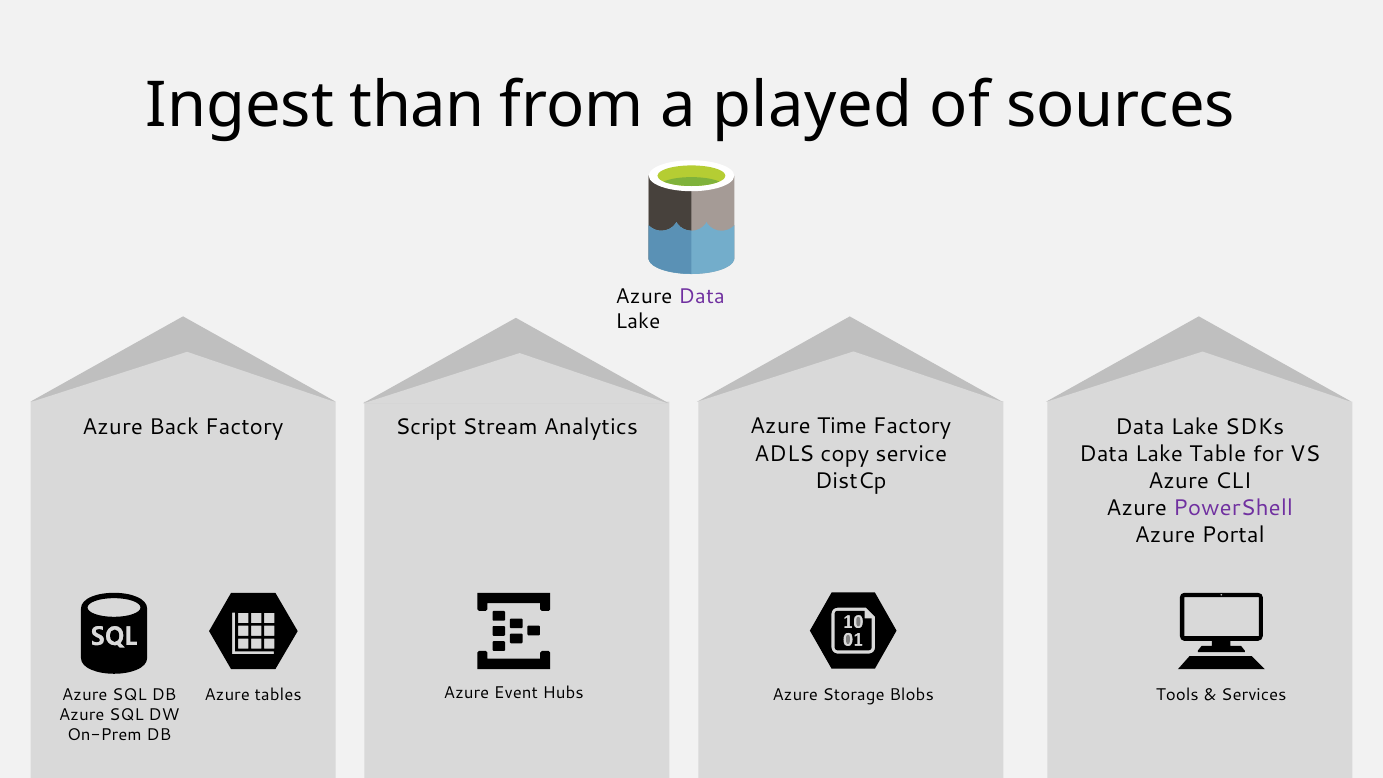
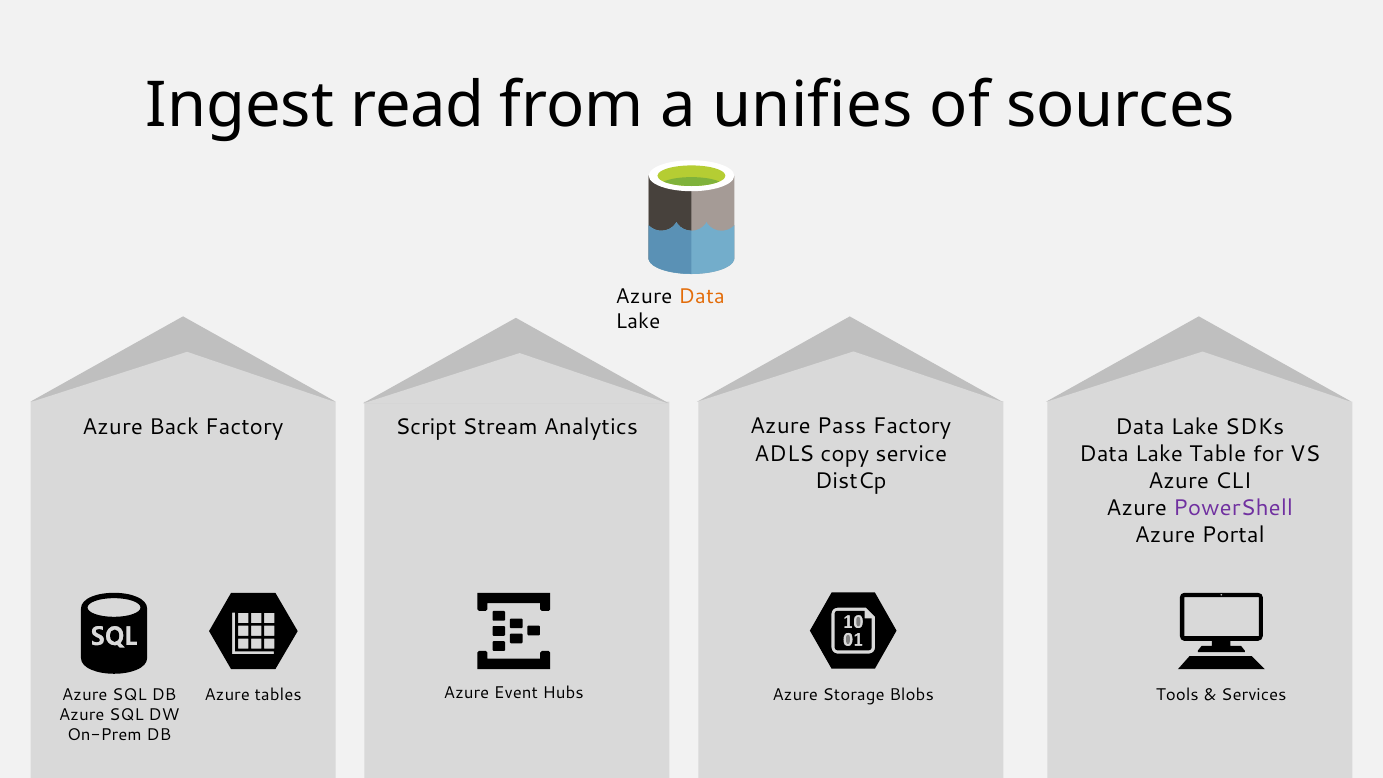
than: than -> read
played: played -> unifies
Data at (702, 296) colour: purple -> orange
Time: Time -> Pass
